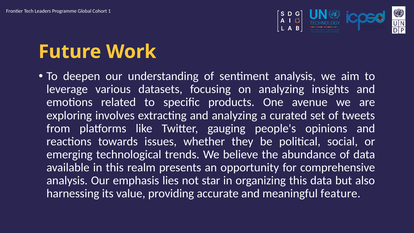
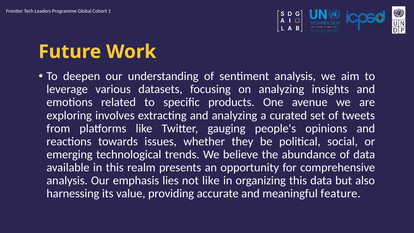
not star: star -> like
